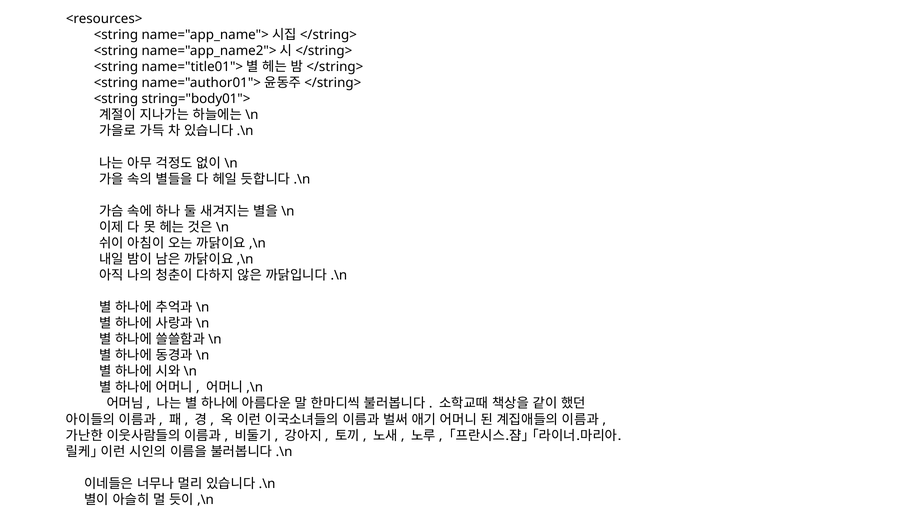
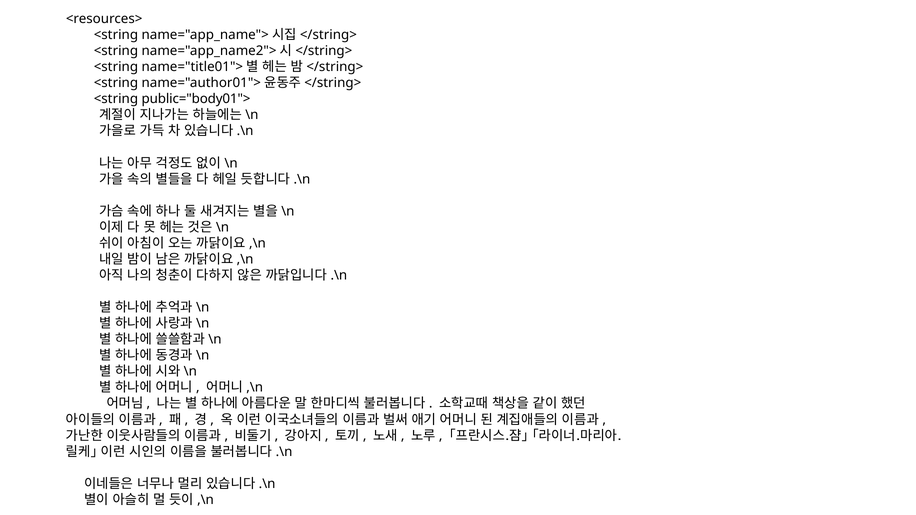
string="body01">: string="body01"> -> public="body01">
